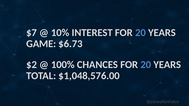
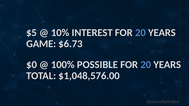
$7: $7 -> $5
$2: $2 -> $0
CHANCES: CHANCES -> POSSIBLE
